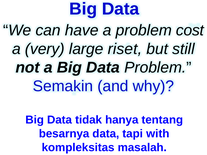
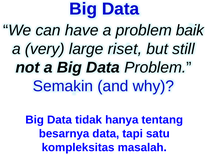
cost: cost -> baik
with: with -> satu
